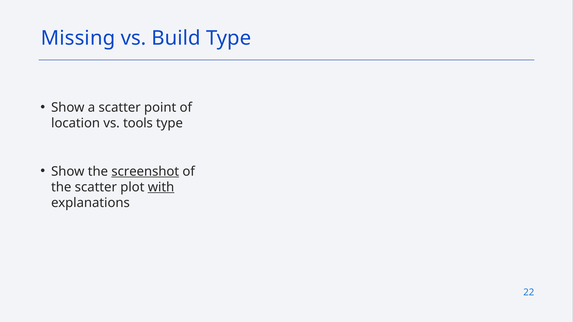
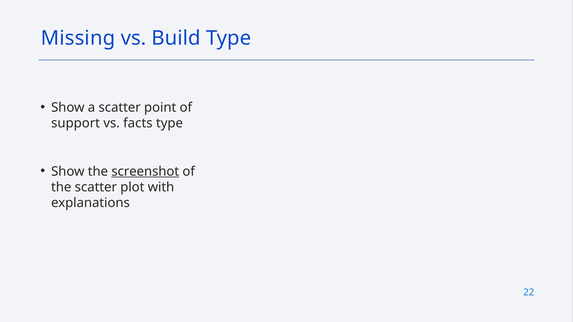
location: location -> support
tools: tools -> facts
with underline: present -> none
